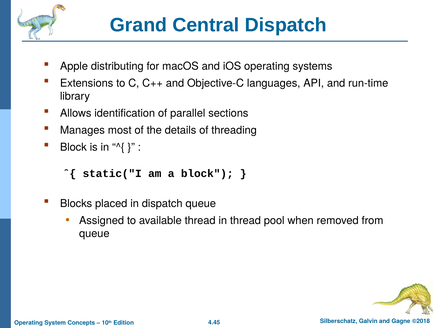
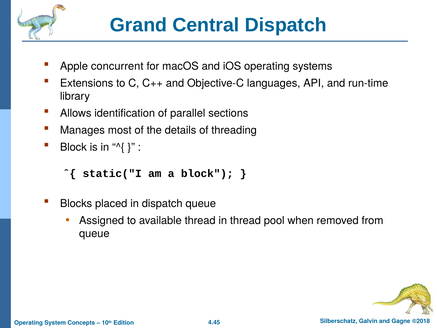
distributing: distributing -> concurrent
